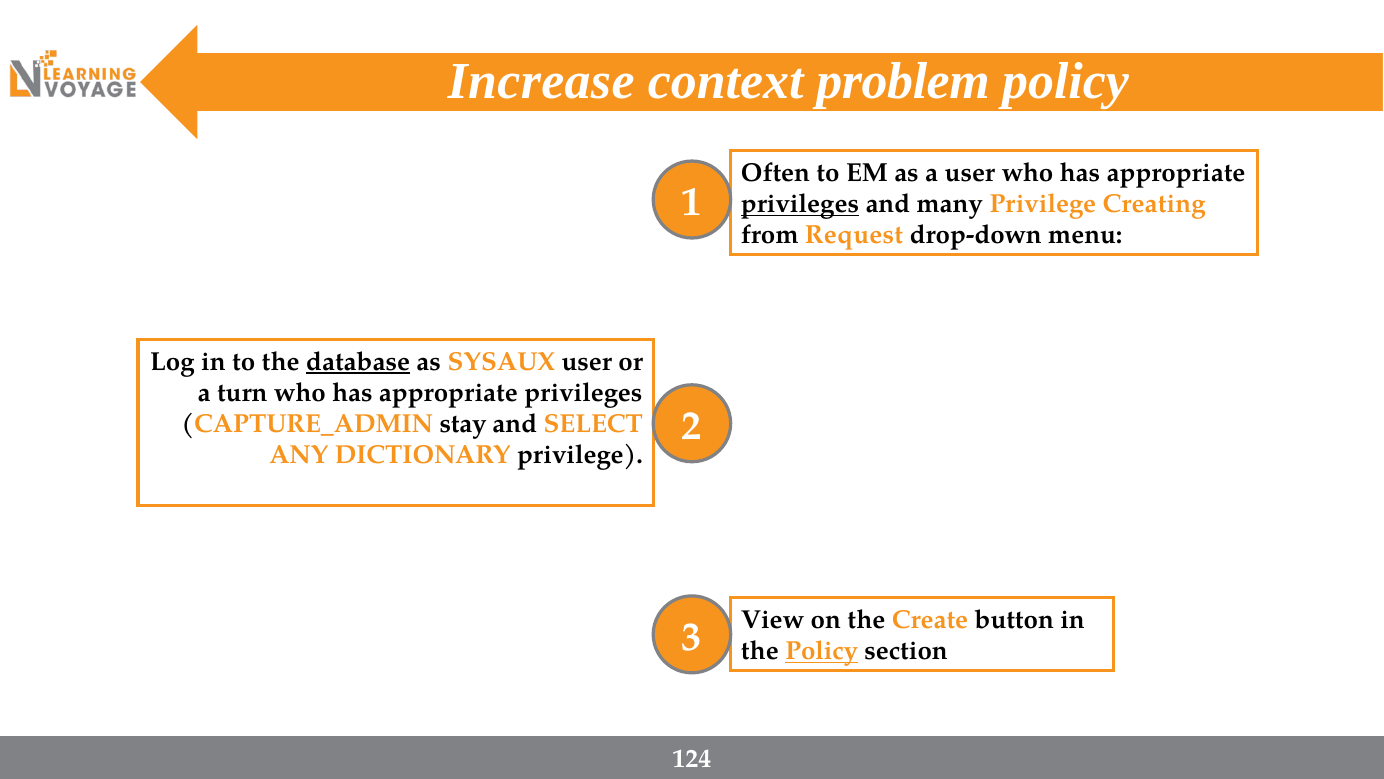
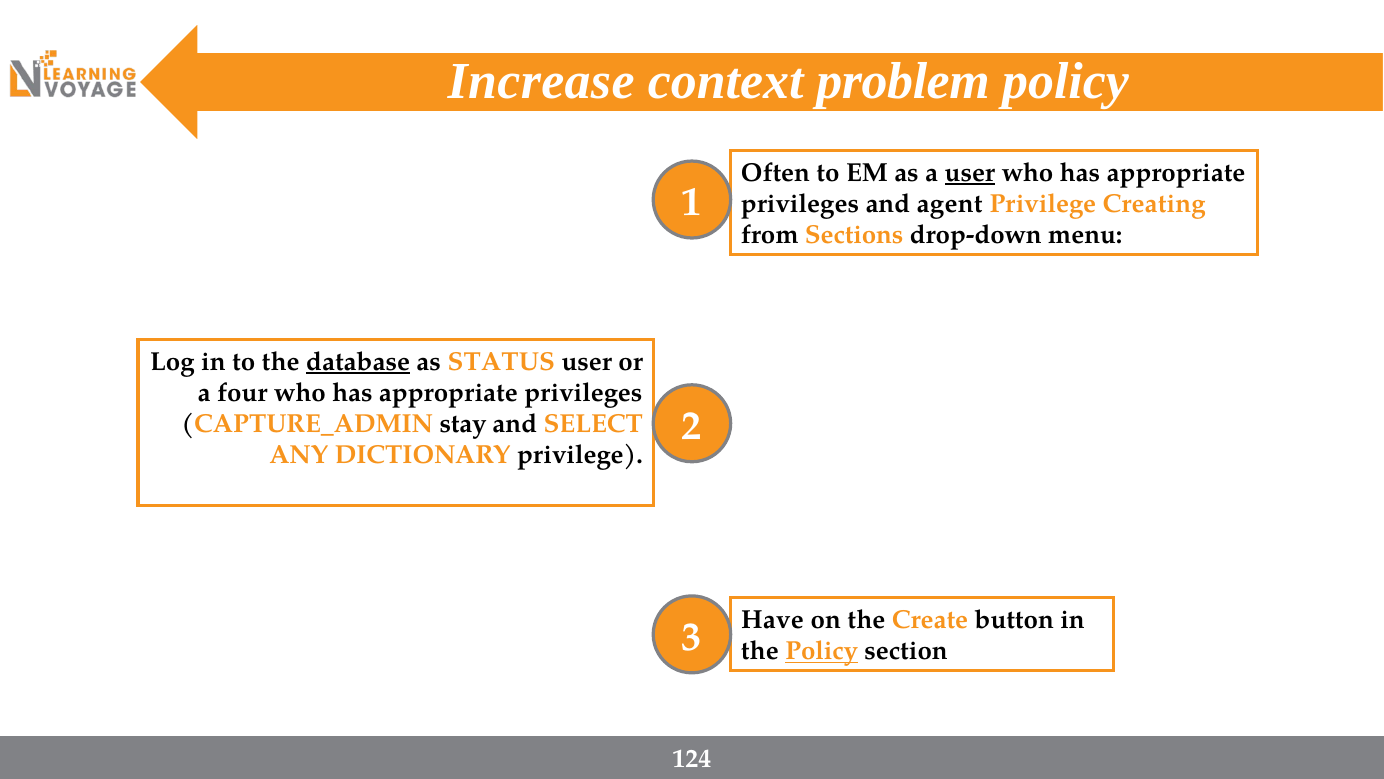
user at (970, 173) underline: none -> present
privileges at (800, 204) underline: present -> none
many: many -> agent
Request: Request -> Sections
SYSAUX: SYSAUX -> STATUS
turn: turn -> four
View: View -> Have
